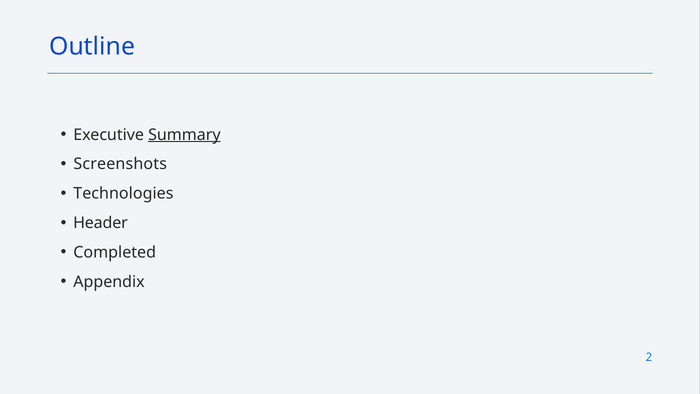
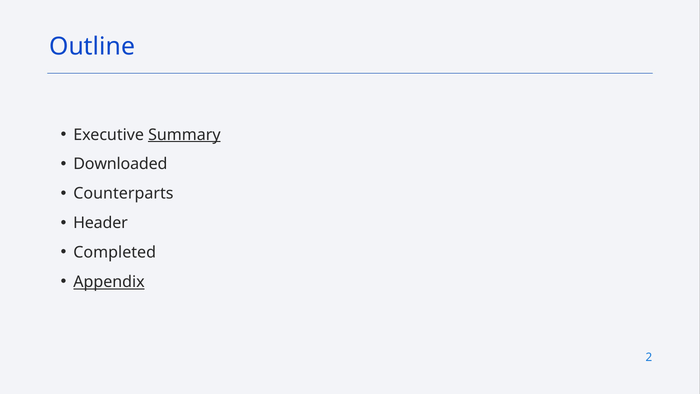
Screenshots: Screenshots -> Downloaded
Technologies: Technologies -> Counterparts
Appendix underline: none -> present
